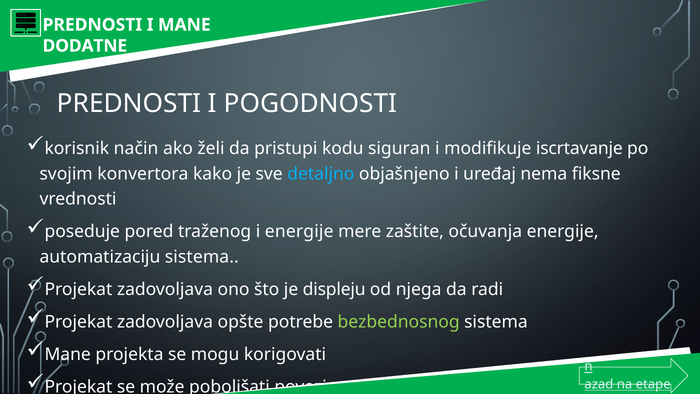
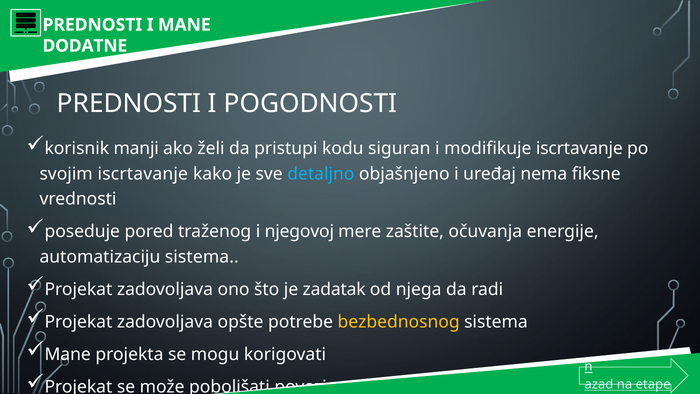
korisnik način: način -> manji
svojim konvertora: konvertora -> iscrtavanje
i energije: energije -> njegovoj
displeju: displeju -> zadatak
bezbednosnog colour: light green -> yellow
